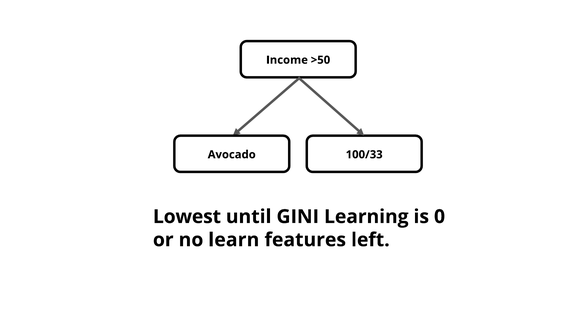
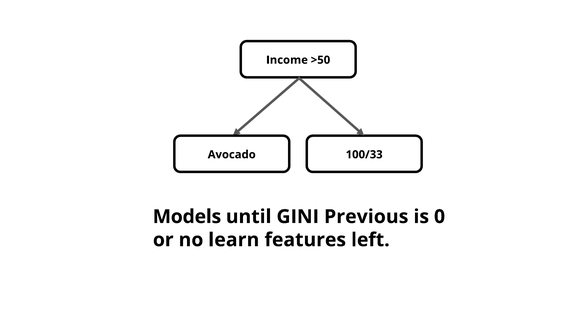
Lowest: Lowest -> Models
Learning: Learning -> Previous
